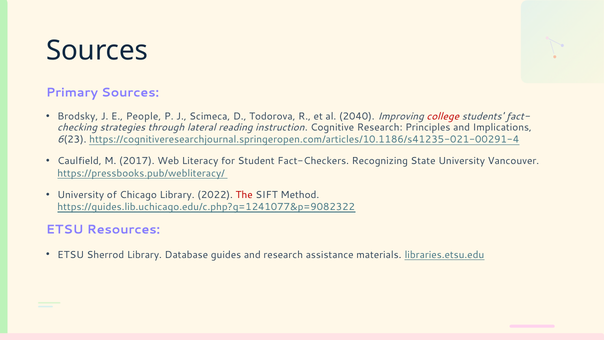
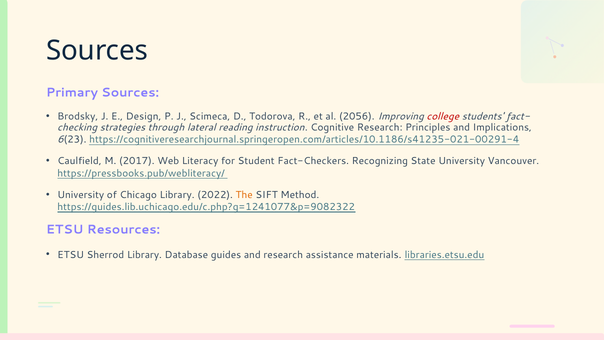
People: People -> Design
2040: 2040 -> 2056
The colour: red -> orange
